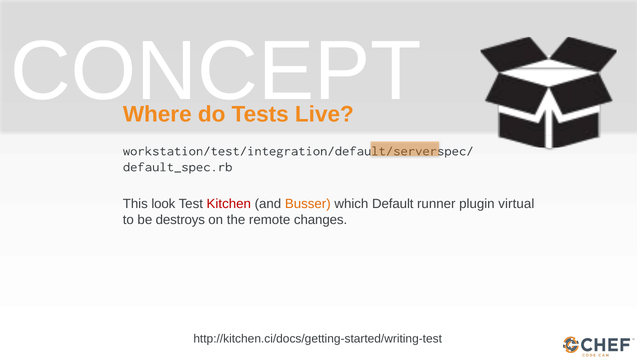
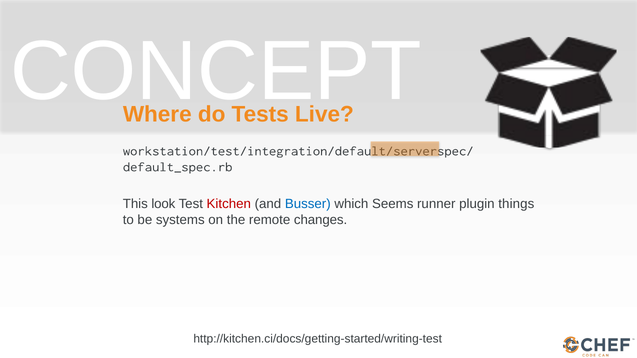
Busser colour: orange -> blue
Default: Default -> Seems
virtual: virtual -> things
destroys: destroys -> systems
